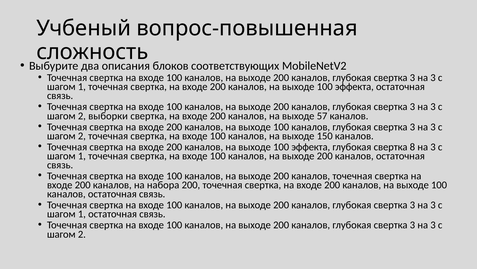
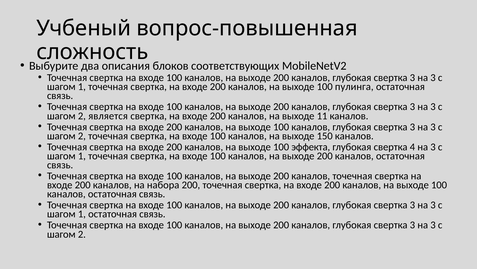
эффекта at (354, 87): эффекта -> пулинга
выборки: выборки -> является
57: 57 -> 11
8: 8 -> 4
